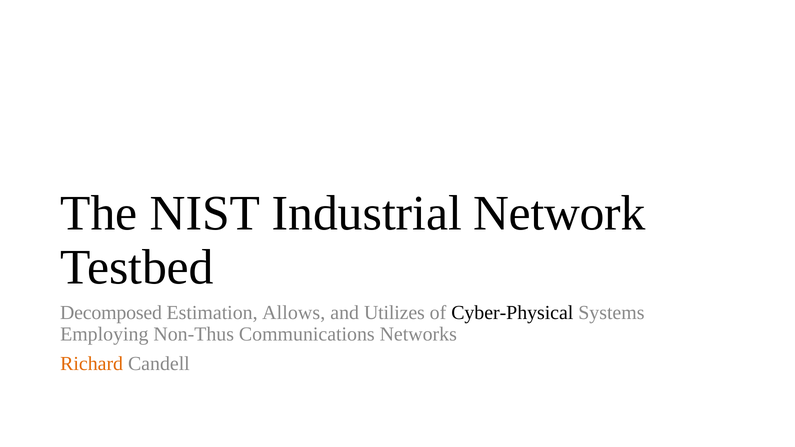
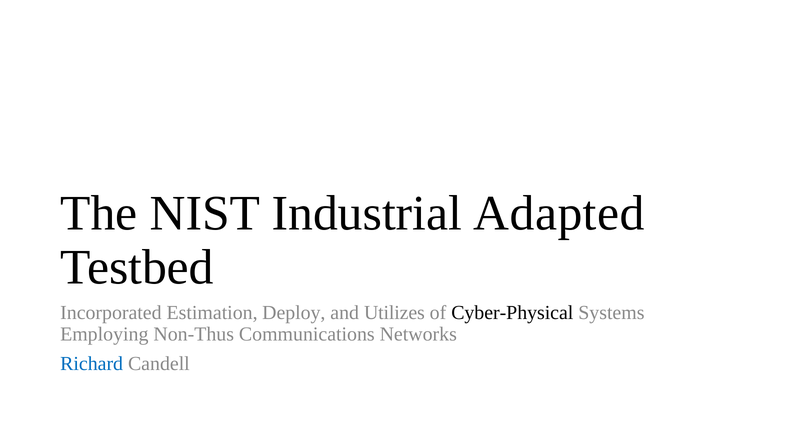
Network: Network -> Adapted
Decomposed: Decomposed -> Incorporated
Allows: Allows -> Deploy
Richard colour: orange -> blue
